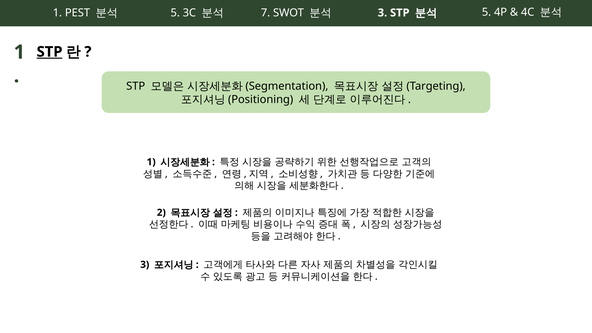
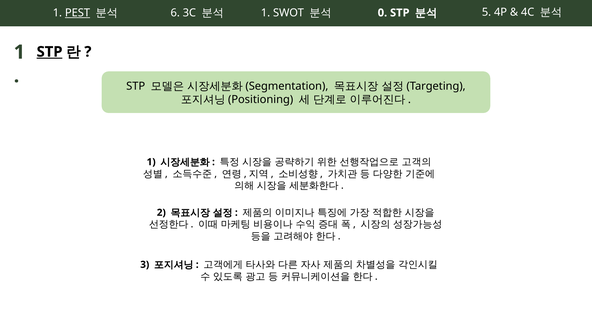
PEST underline: none -> present
5 at (175, 13): 5 -> 6
7 at (266, 13): 7 -> 1
3 at (382, 13): 3 -> 0
